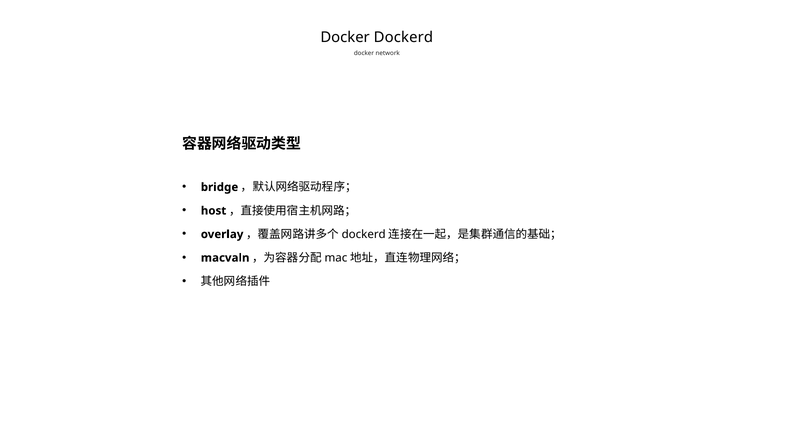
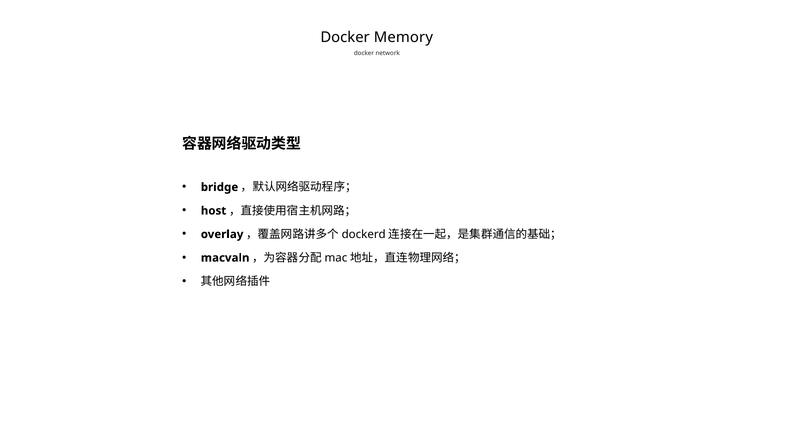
Dockerd: Dockerd -> Memory
